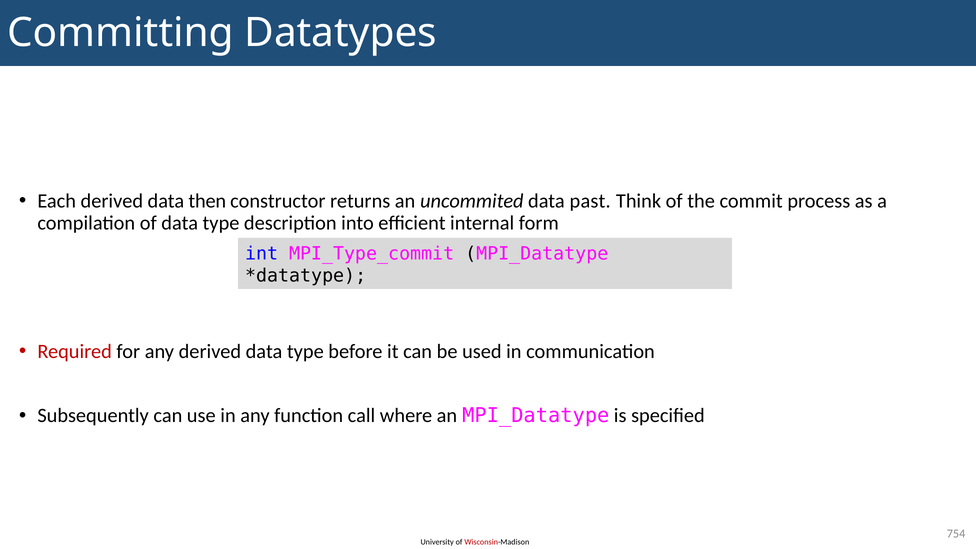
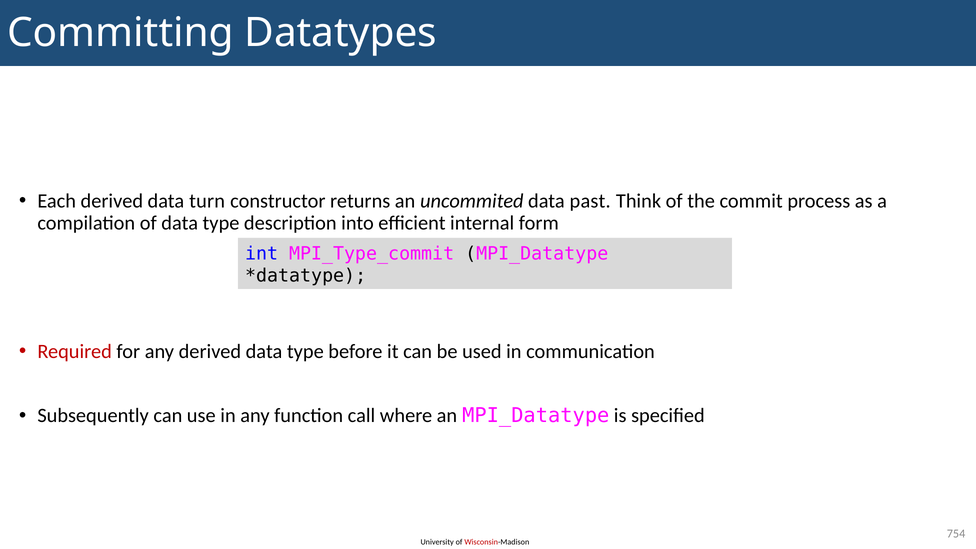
then: then -> turn
